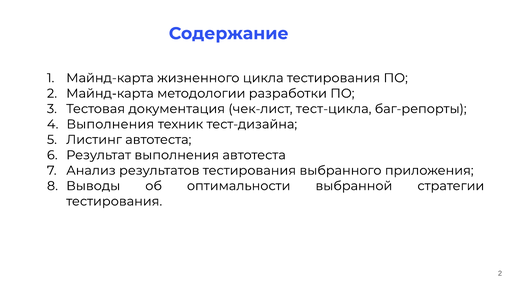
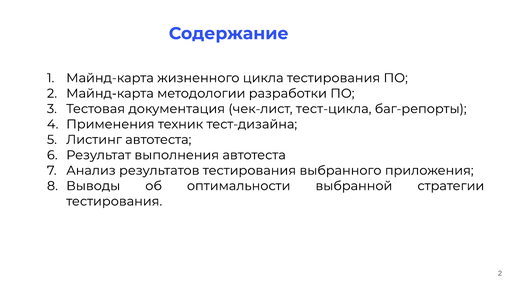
Выполнения at (110, 124): Выполнения -> Применения
